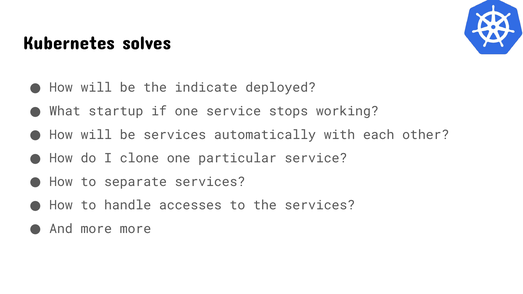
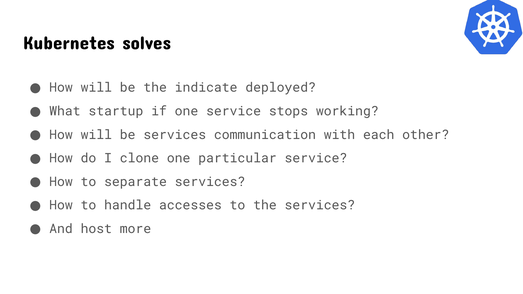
automatically: automatically -> communication
And more: more -> host
